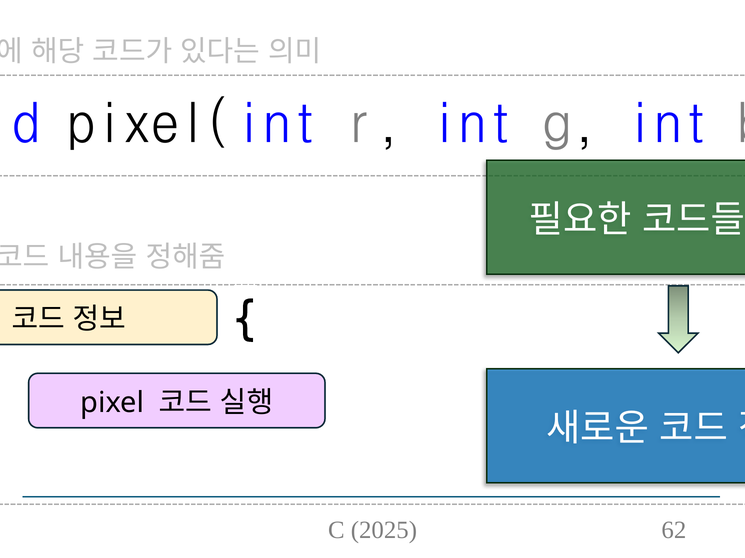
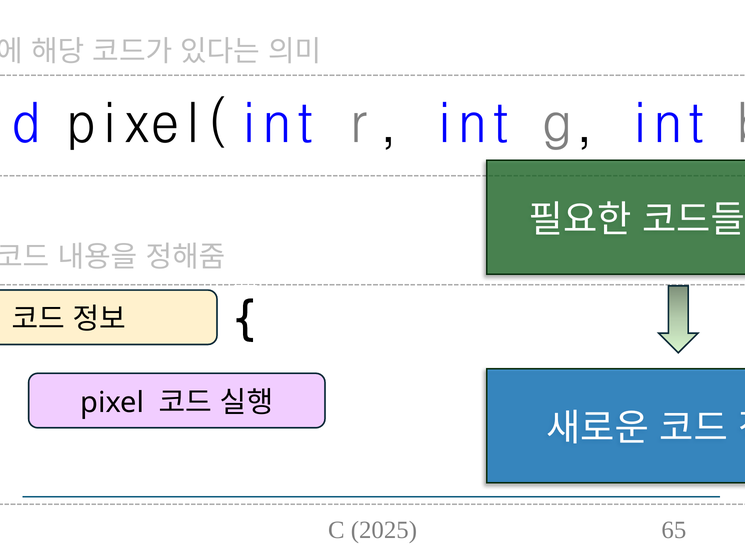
62: 62 -> 65
